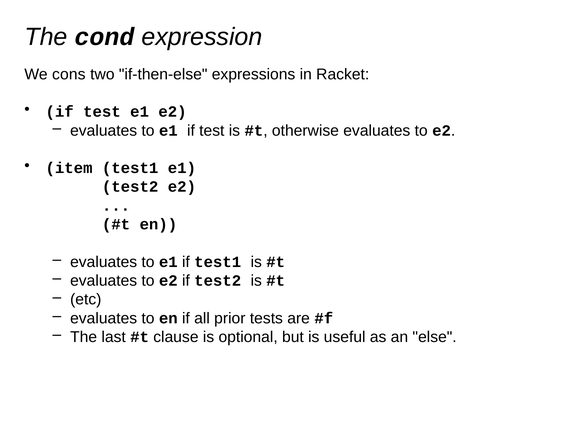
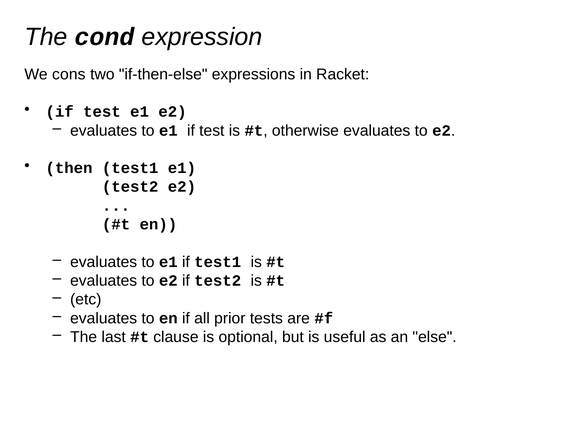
item: item -> then
